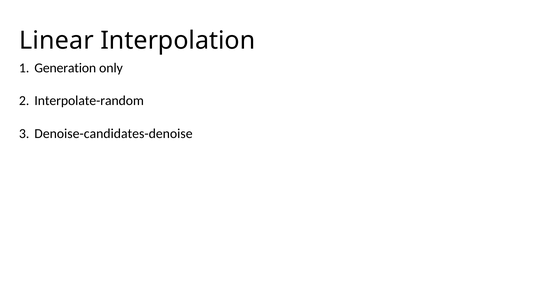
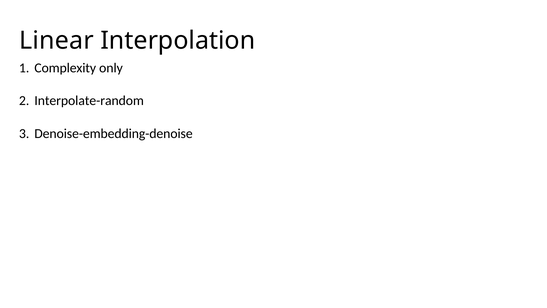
Generation: Generation -> Complexity
Denoise-candidates-denoise: Denoise-candidates-denoise -> Denoise-embedding-denoise
